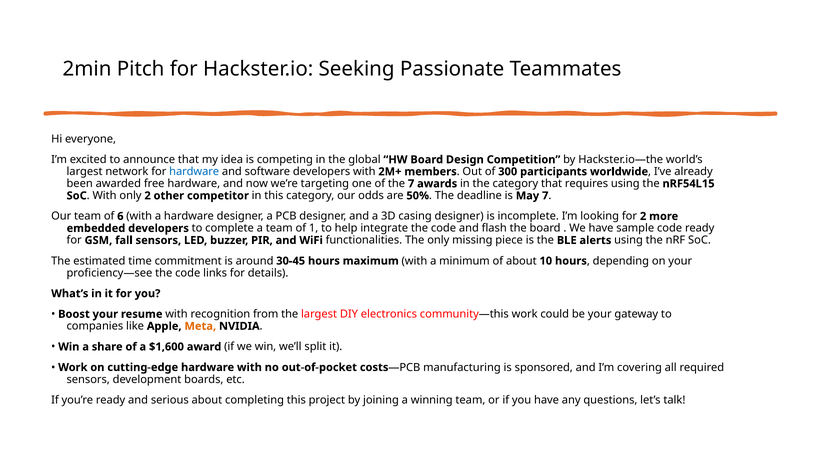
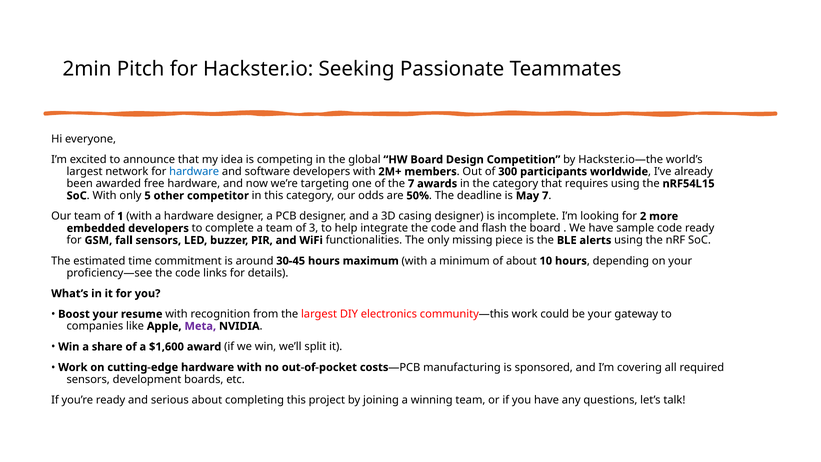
only 2: 2 -> 5
6: 6 -> 1
1: 1 -> 3
Meta colour: orange -> purple
